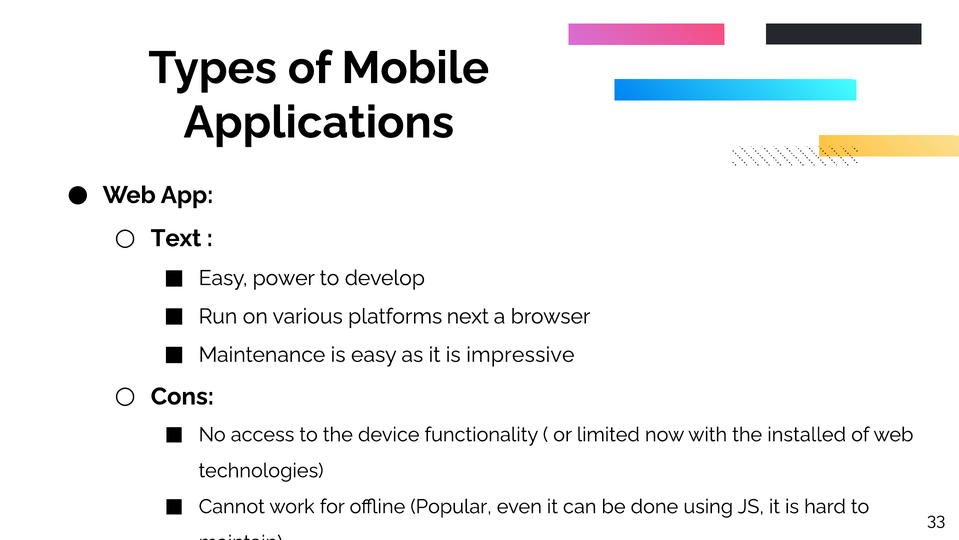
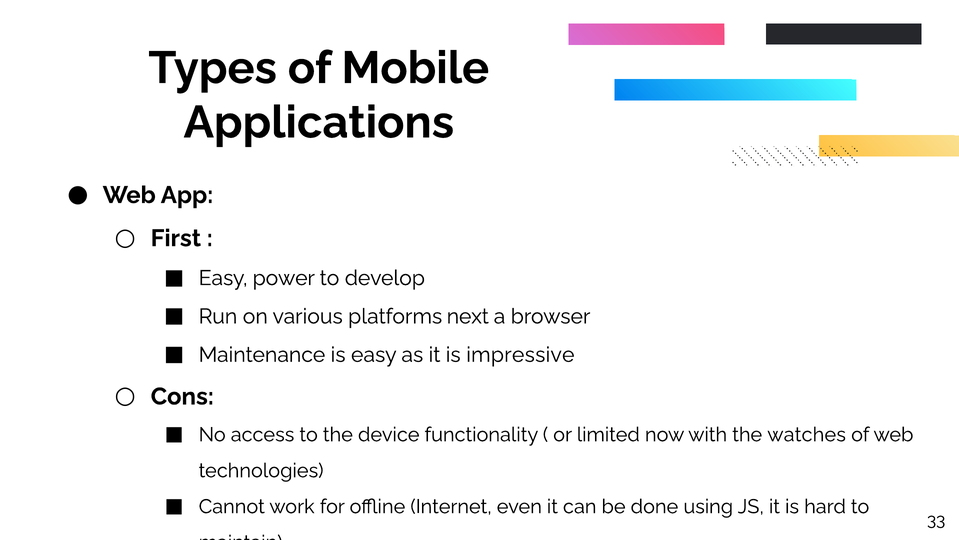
Text: Text -> First
installed: installed -> watches
Popular: Popular -> Internet
